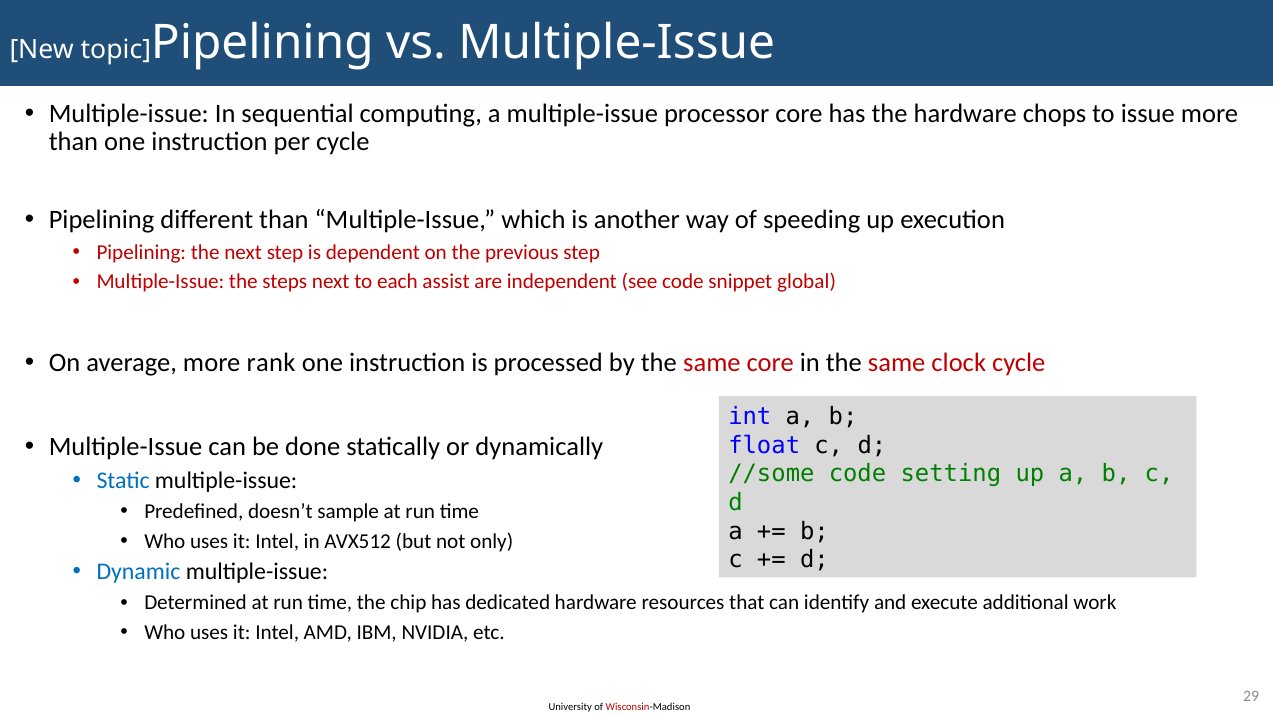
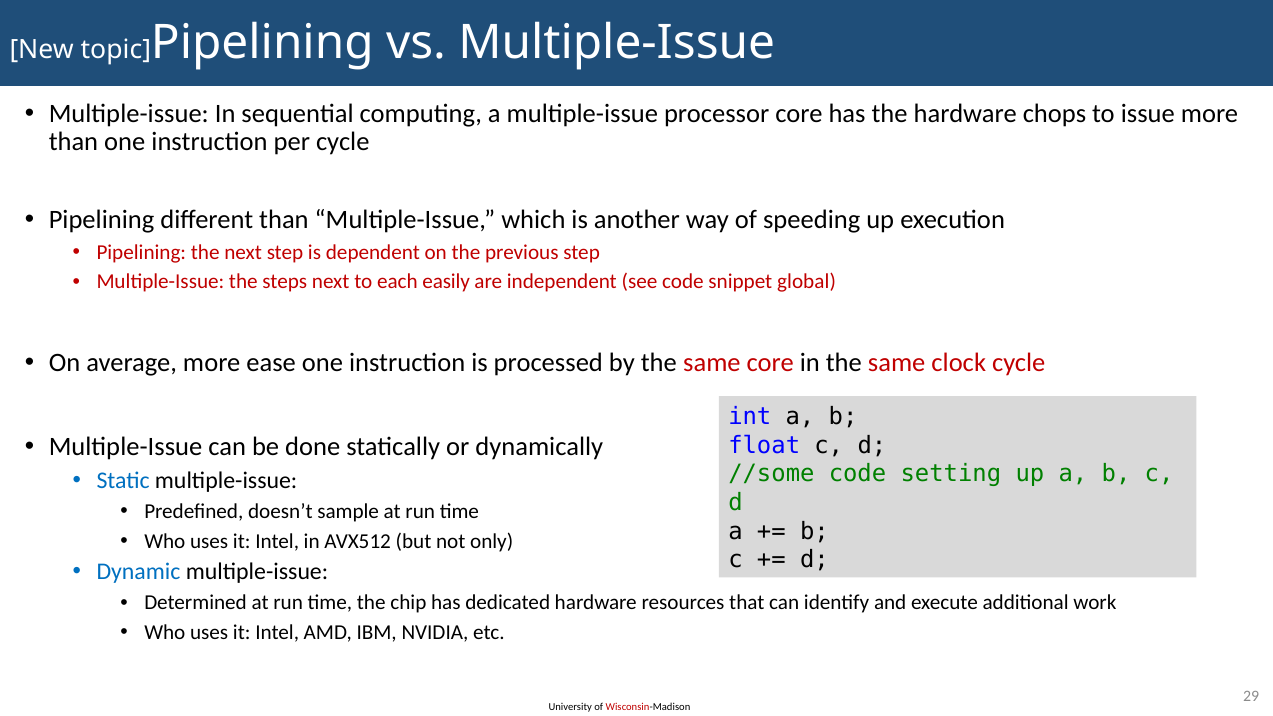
assist: assist -> easily
rank: rank -> ease
